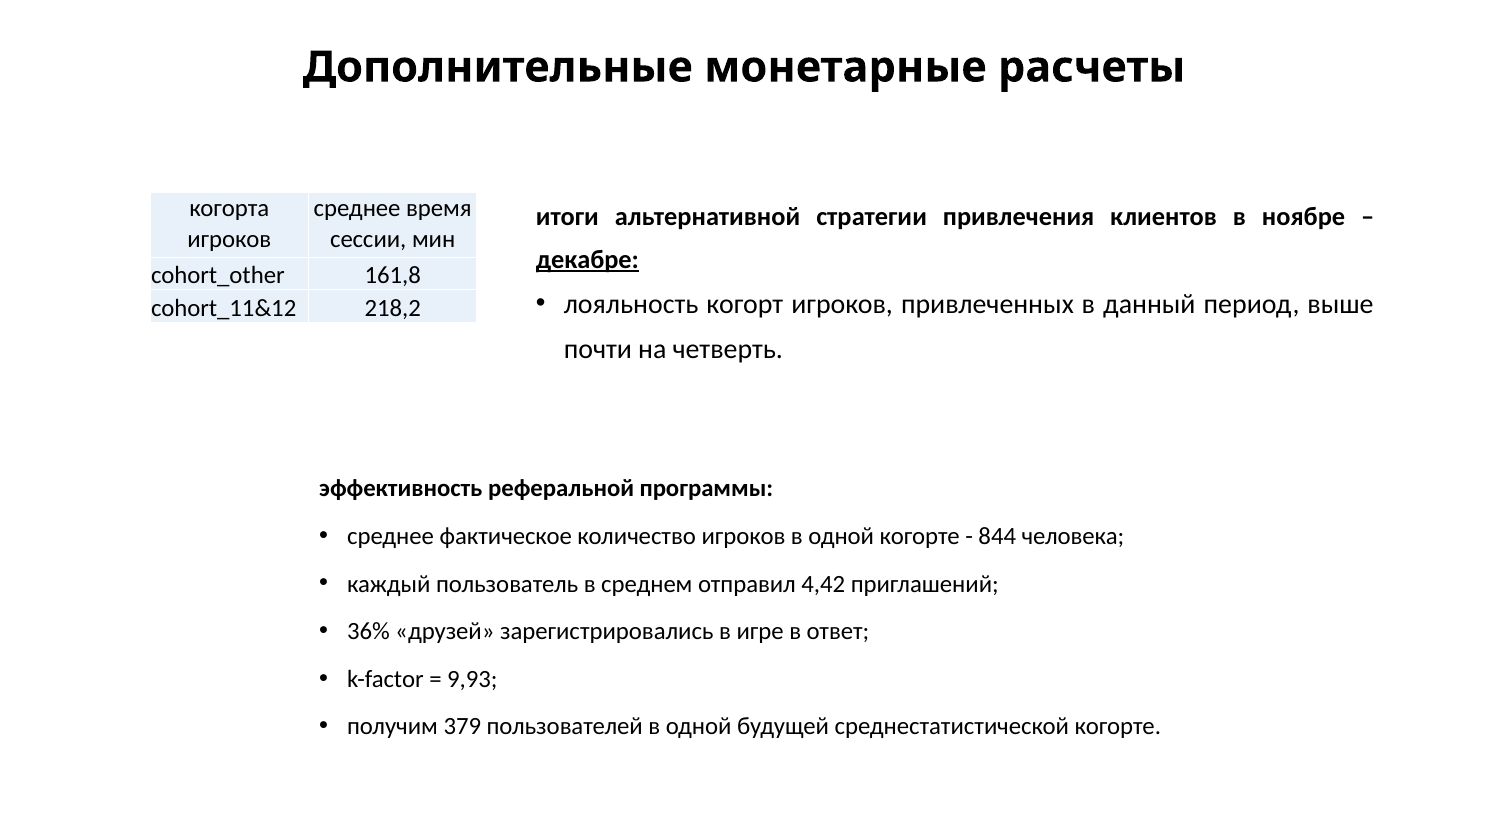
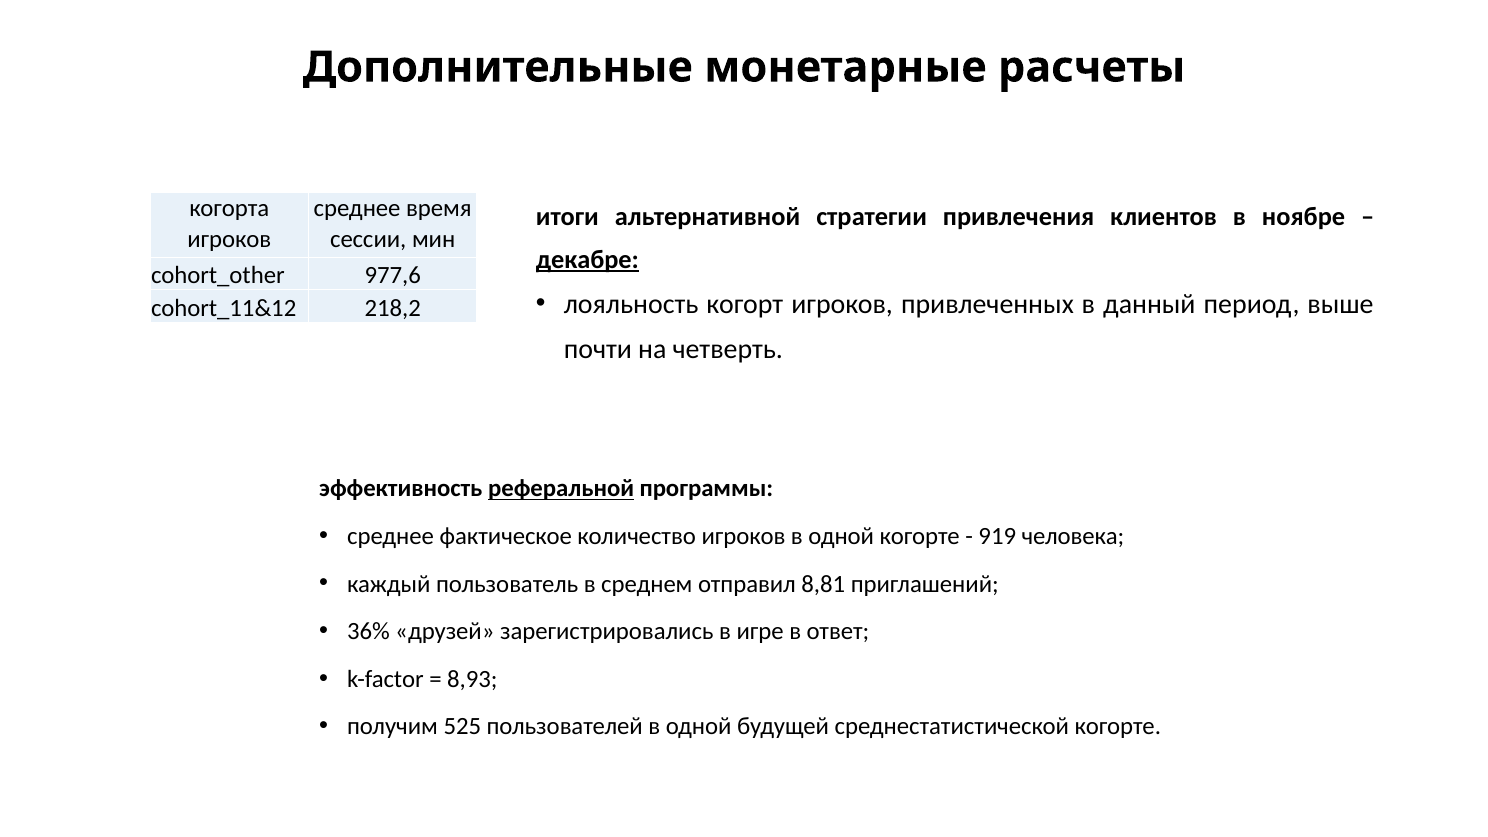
161,8: 161,8 -> 977,6
реферальной underline: none -> present
844: 844 -> 919
4,42: 4,42 -> 8,81
9,93: 9,93 -> 8,93
379: 379 -> 525
